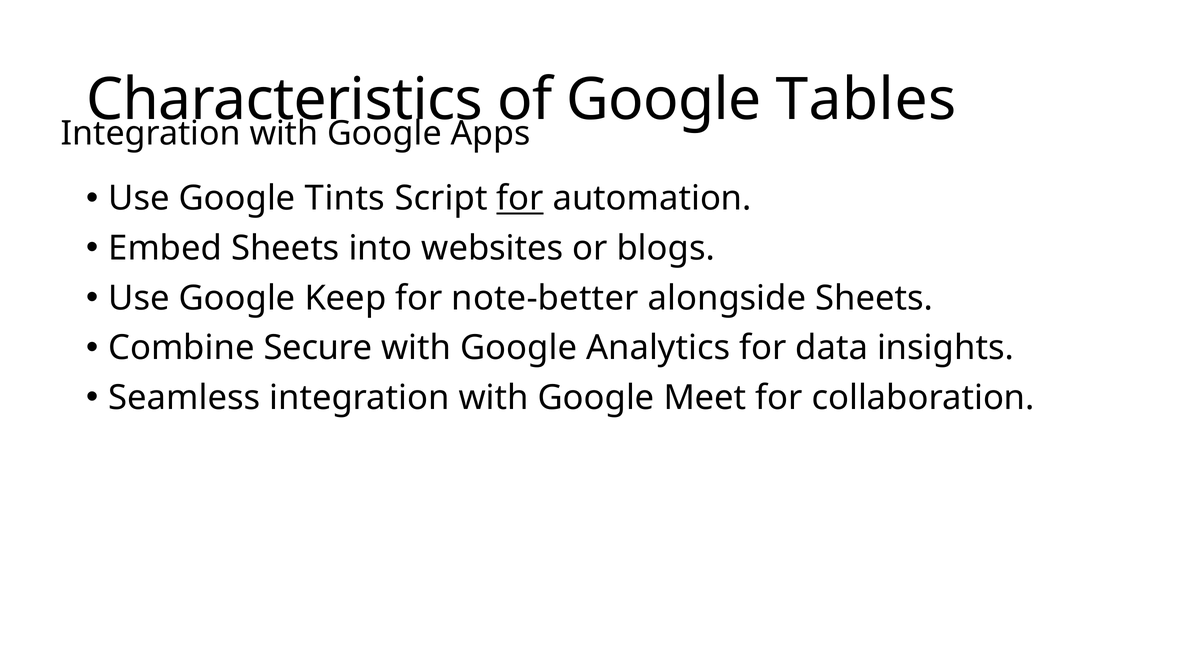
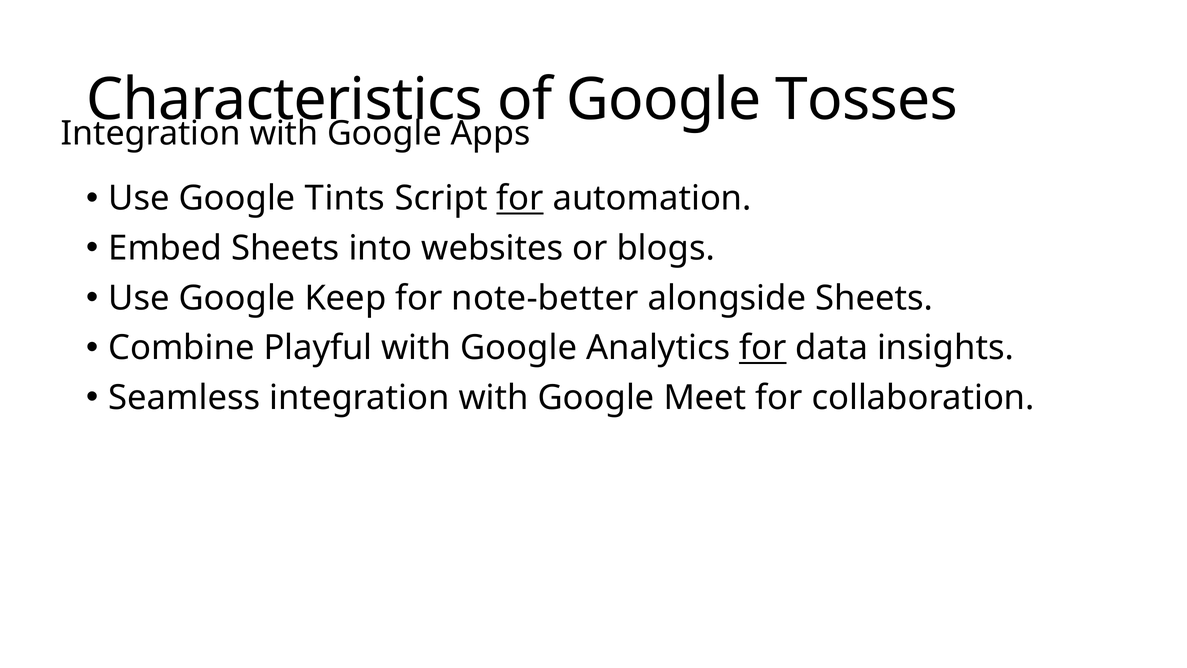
Tables: Tables -> Tosses
Secure: Secure -> Playful
for at (763, 348) underline: none -> present
